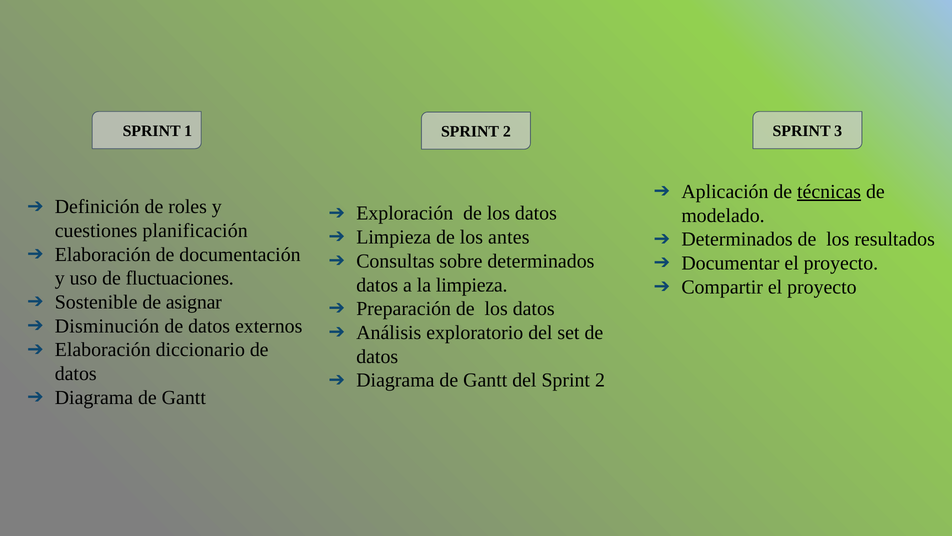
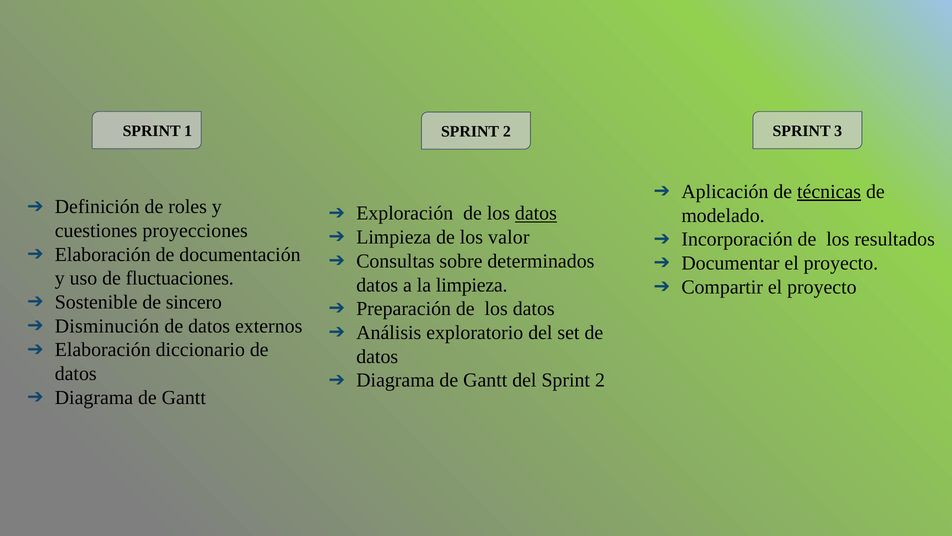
datos at (536, 213) underline: none -> present
planificación: planificación -> proyecciones
antes: antes -> valor
Determinados at (737, 239): Determinados -> Incorporación
asignar: asignar -> sincero
